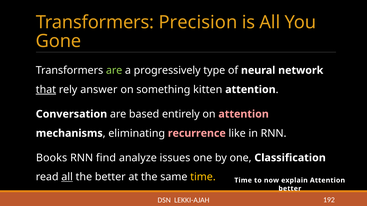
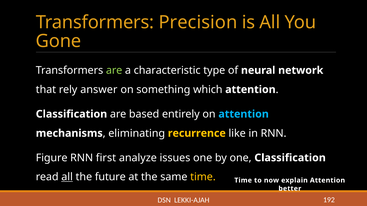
progressively: progressively -> characteristic
that underline: present -> none
kitten: kitten -> which
Conversation at (71, 114): Conversation -> Classification
attention at (244, 114) colour: pink -> light blue
recurrence colour: pink -> yellow
Books: Books -> Figure
find: find -> first
the better: better -> future
